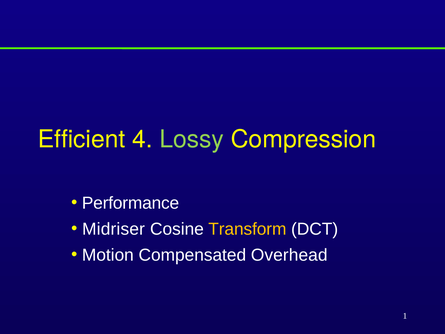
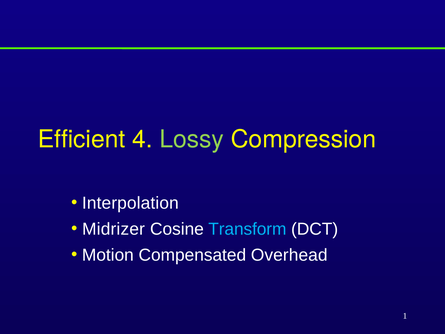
Performance: Performance -> Interpolation
Midriser: Midriser -> Midrizer
Transform colour: yellow -> light blue
